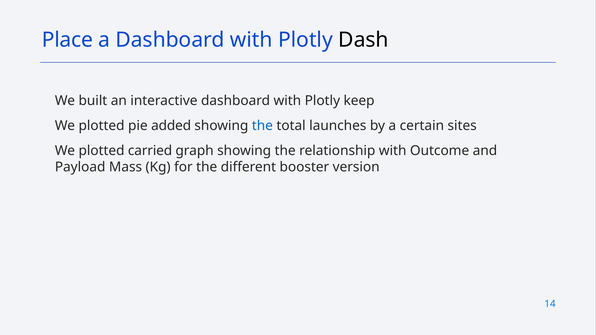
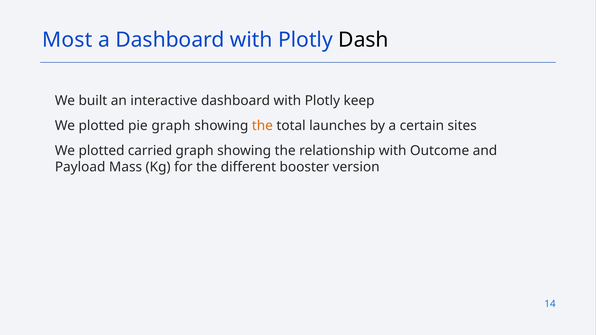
Place: Place -> Most
pie added: added -> graph
the at (262, 126) colour: blue -> orange
